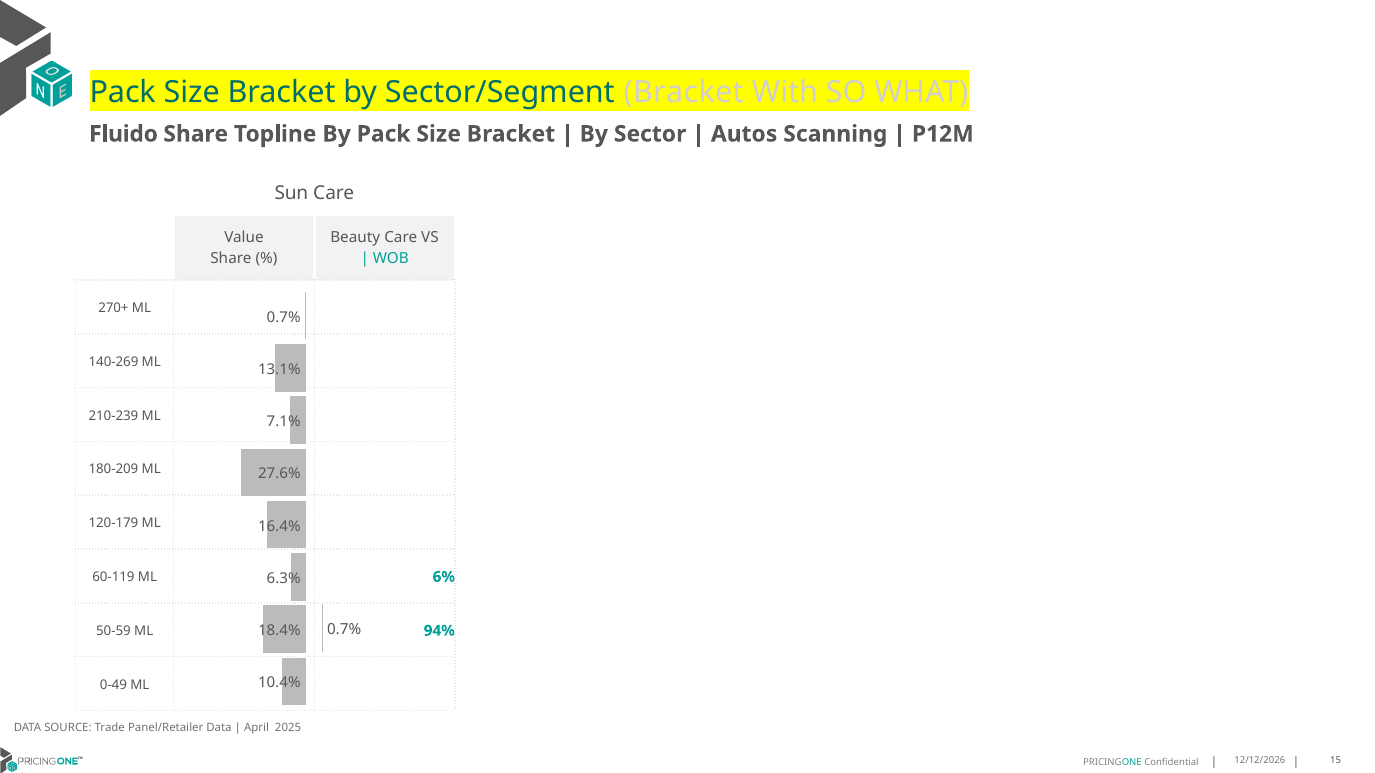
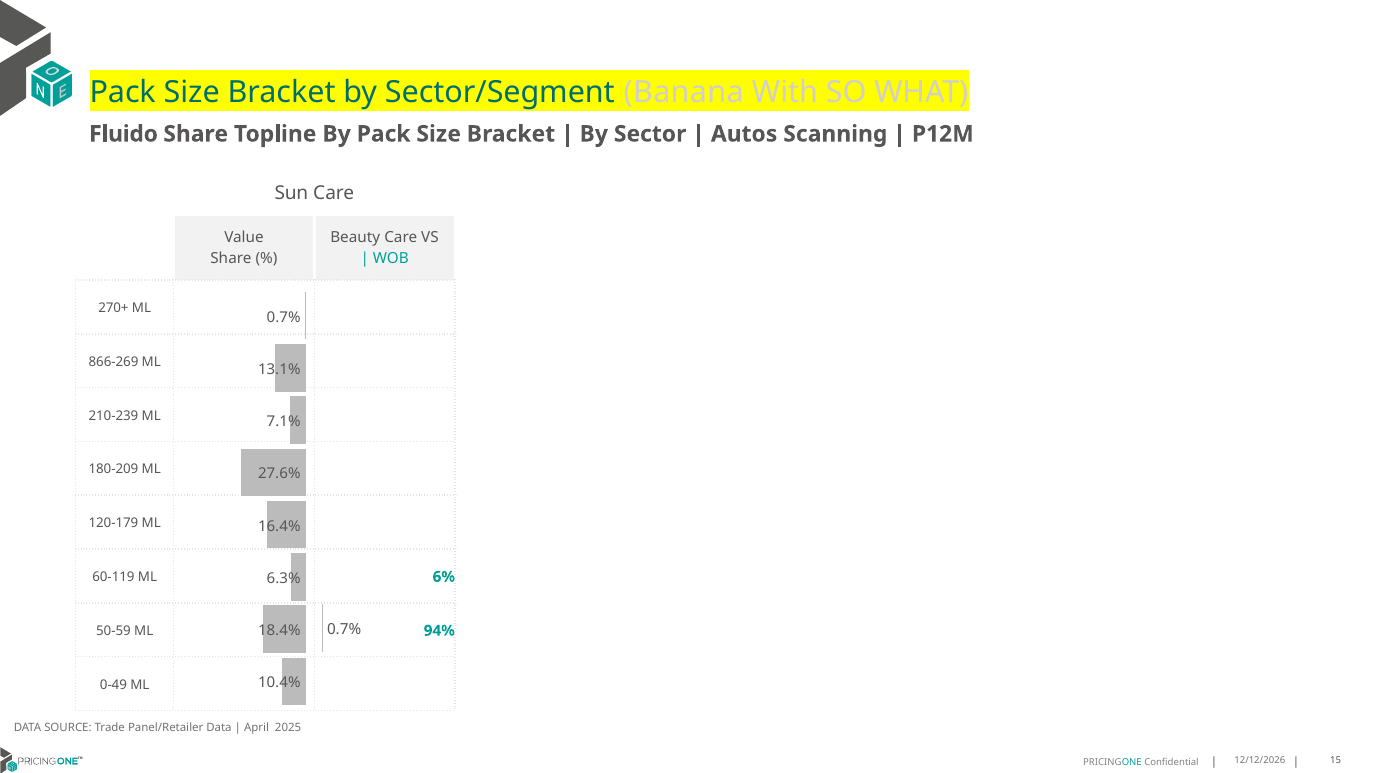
Sector/Segment Bracket: Bracket -> Banana
140-269: 140-269 -> 866-269
